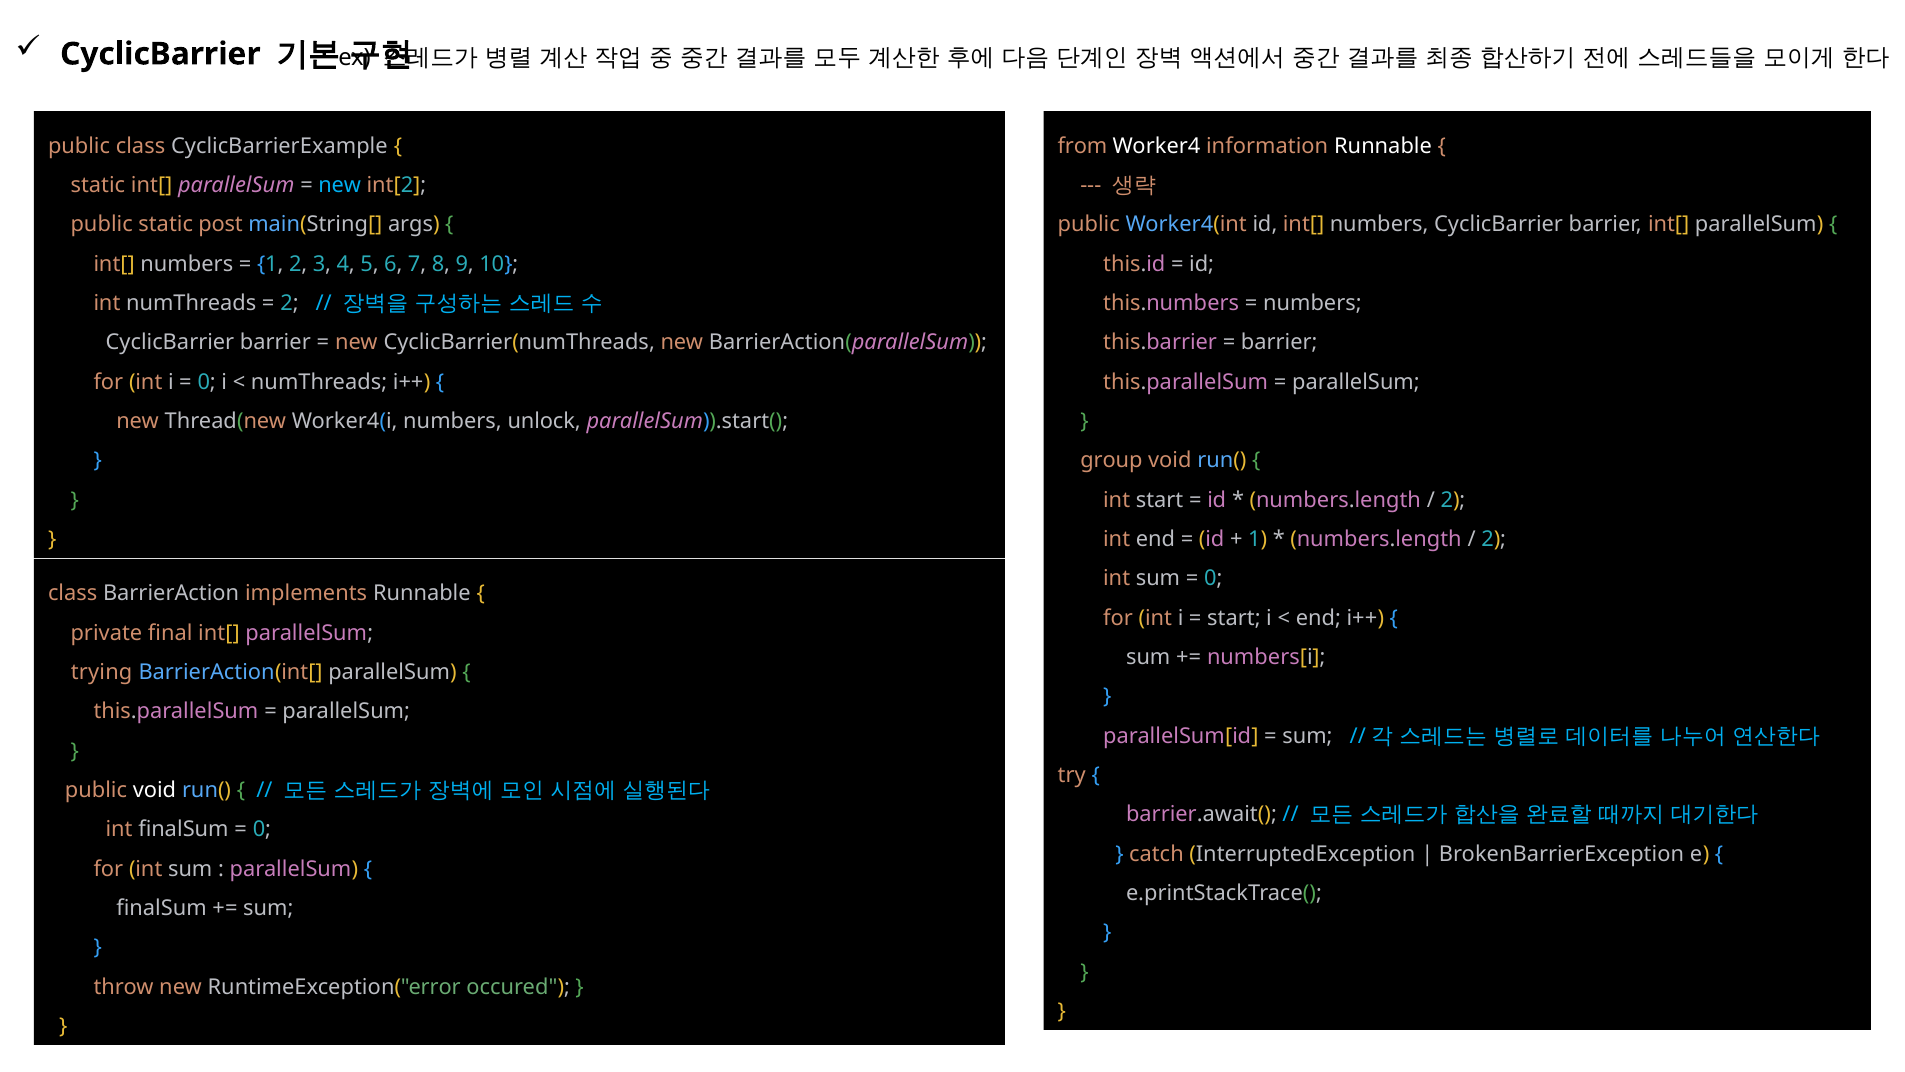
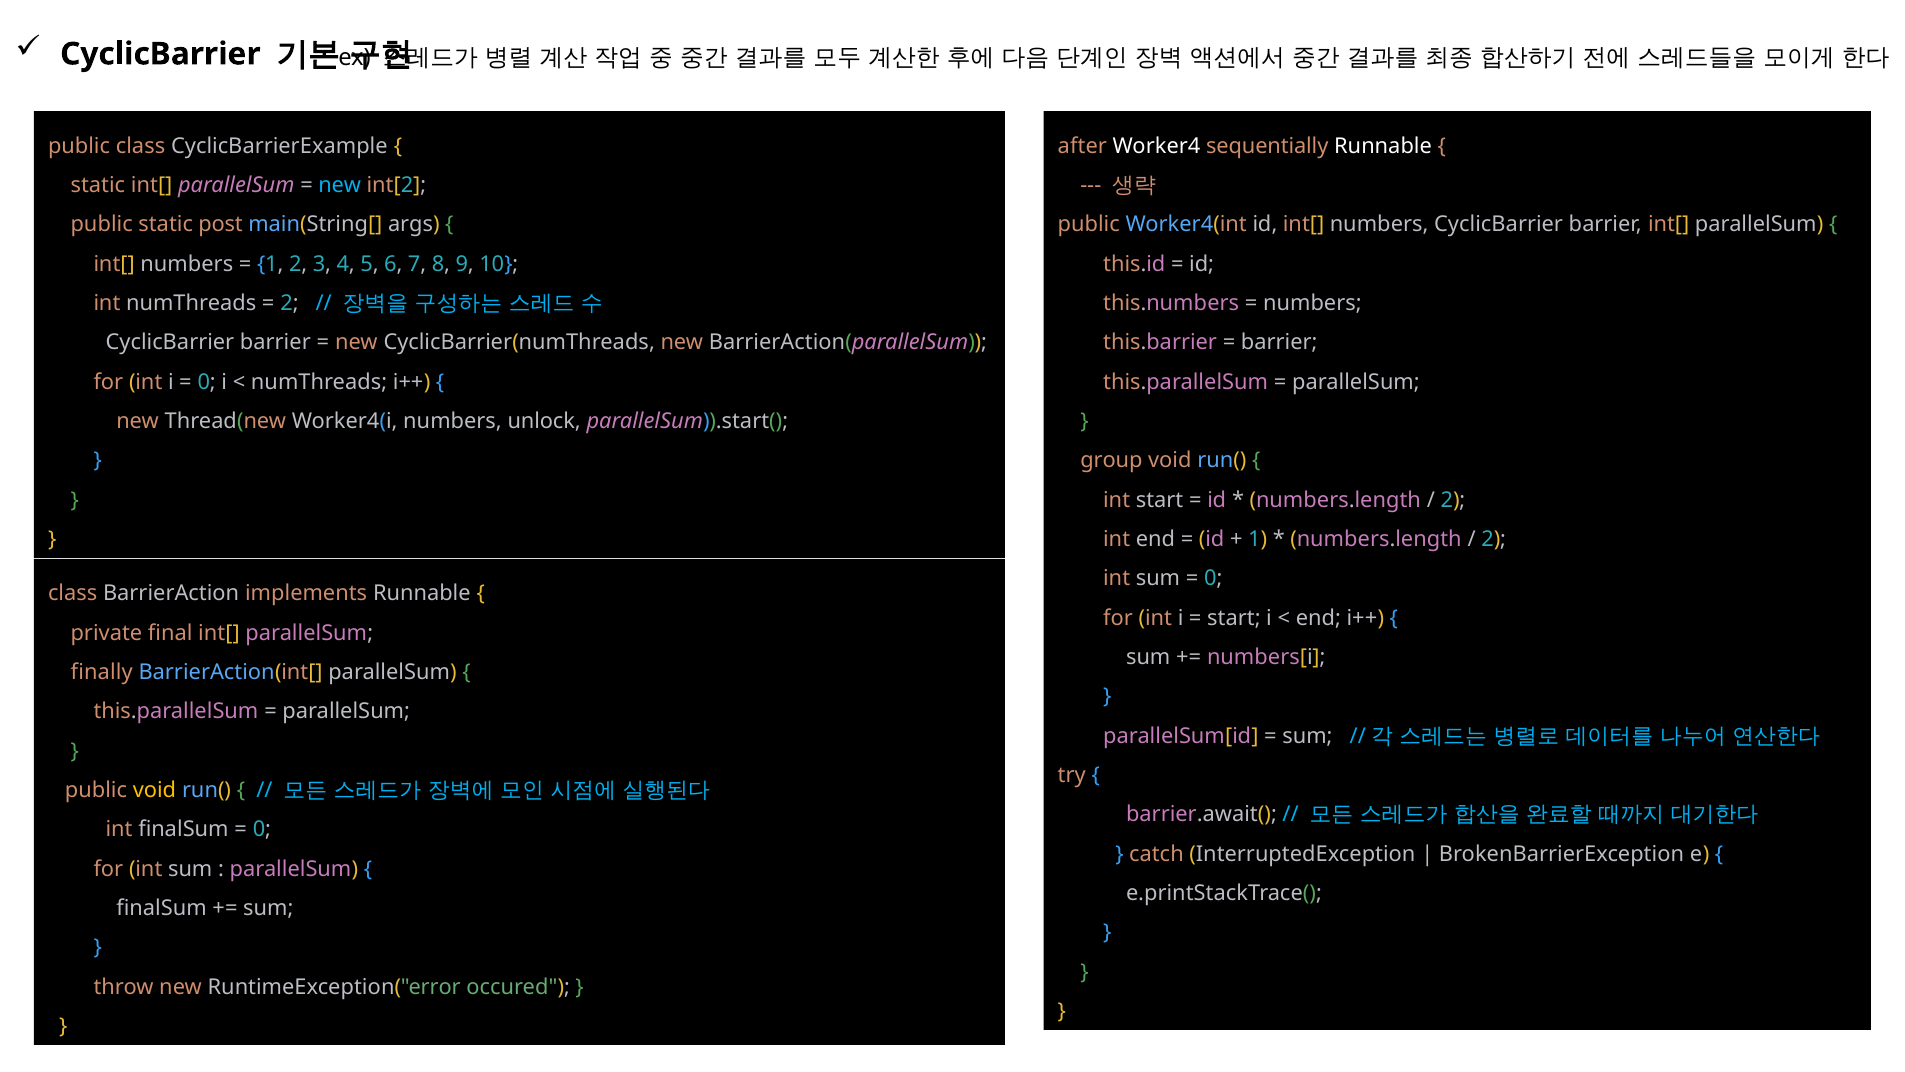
from: from -> after
information: information -> sequentially
trying: trying -> finally
void at (154, 790) colour: white -> yellow
